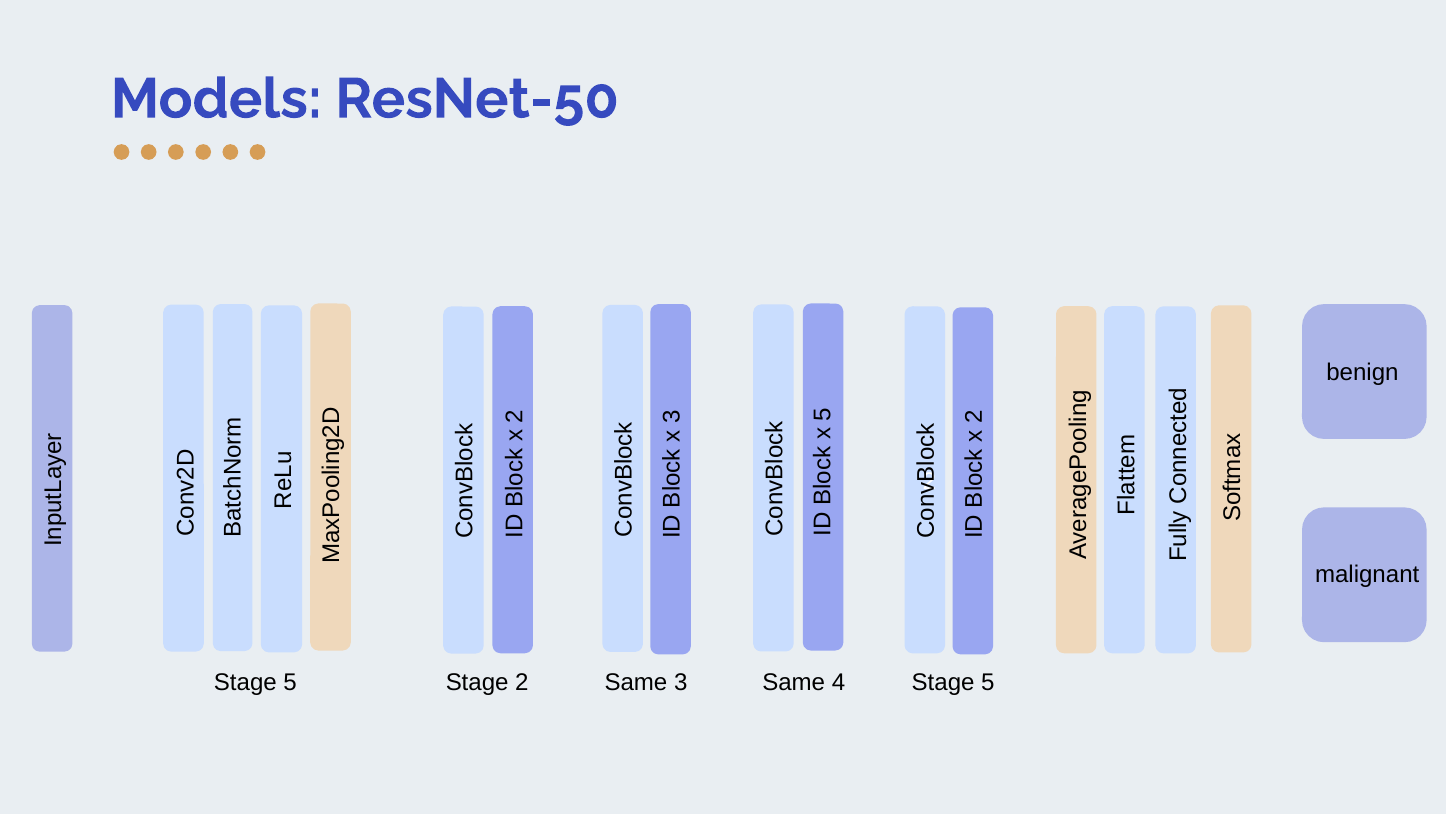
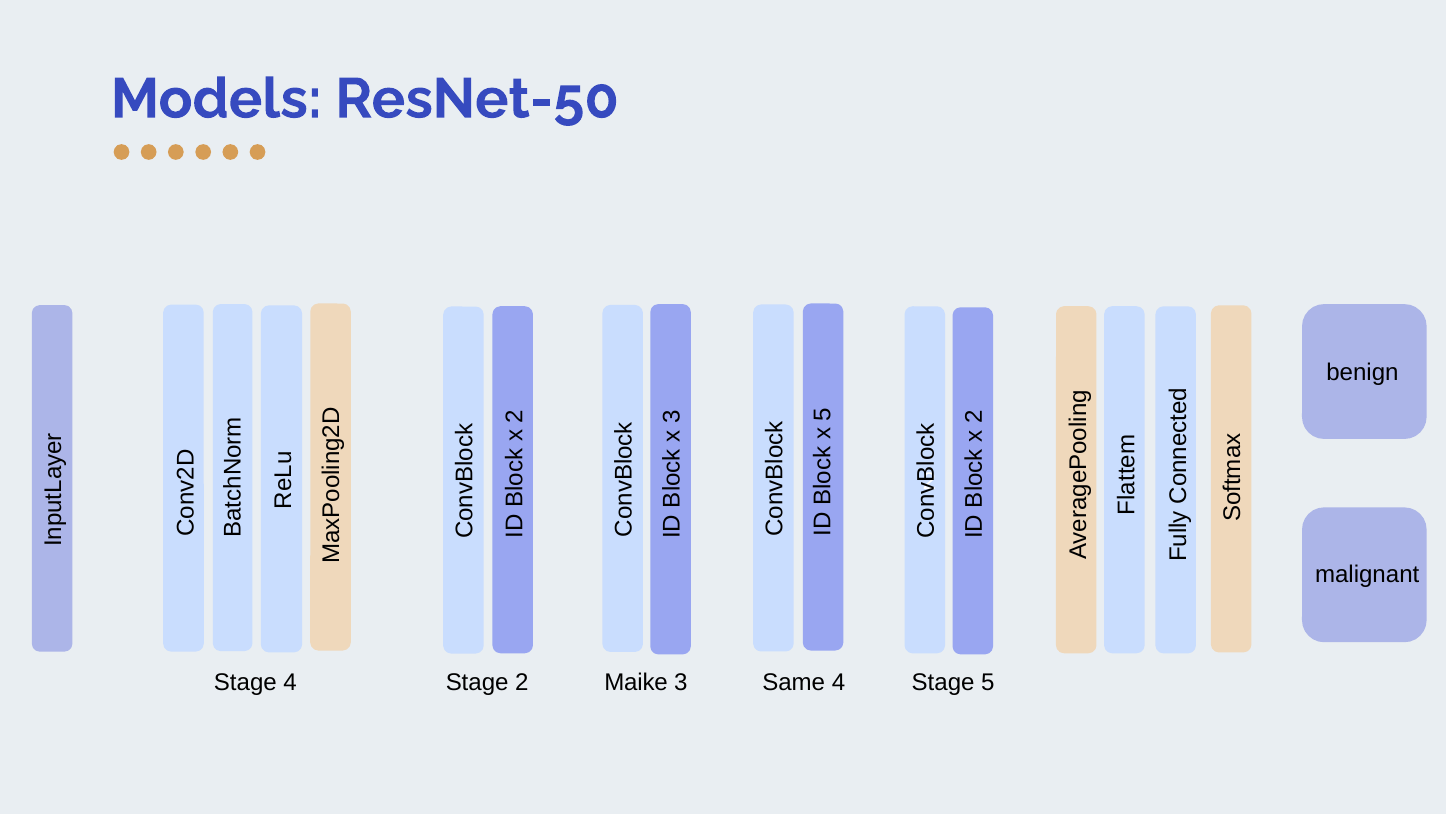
5 at (290, 683): 5 -> 4
2 Same: Same -> Maike
